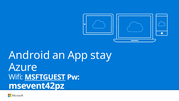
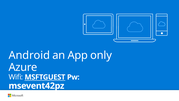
stay: stay -> only
